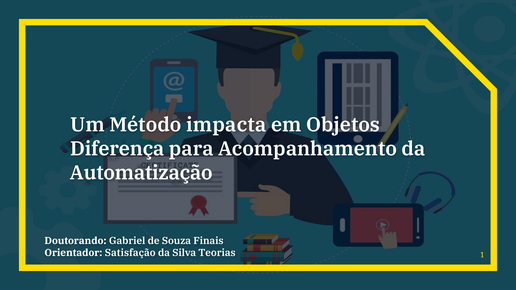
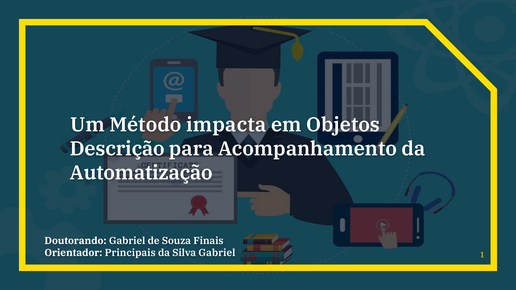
Diferença: Diferença -> Descrição
Satisfação: Satisfação -> Principais
Silva Teorias: Teorias -> Gabriel
